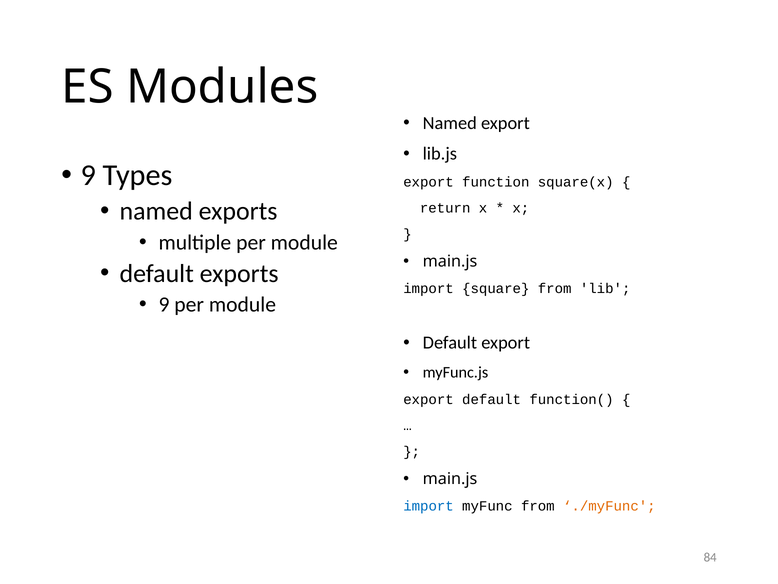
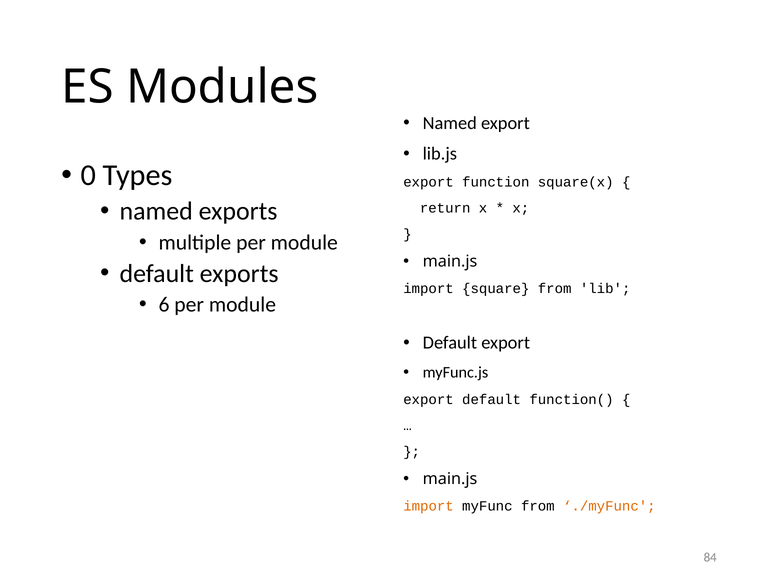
9 at (88, 175): 9 -> 0
9 at (164, 304): 9 -> 6
import at (429, 506) colour: blue -> orange
